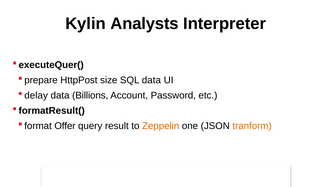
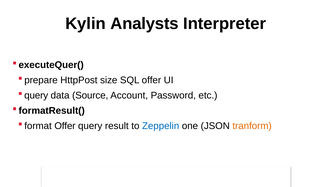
SQL data: data -> offer
delay at (36, 95): delay -> query
Billions: Billions -> Source
Zeppelin colour: orange -> blue
